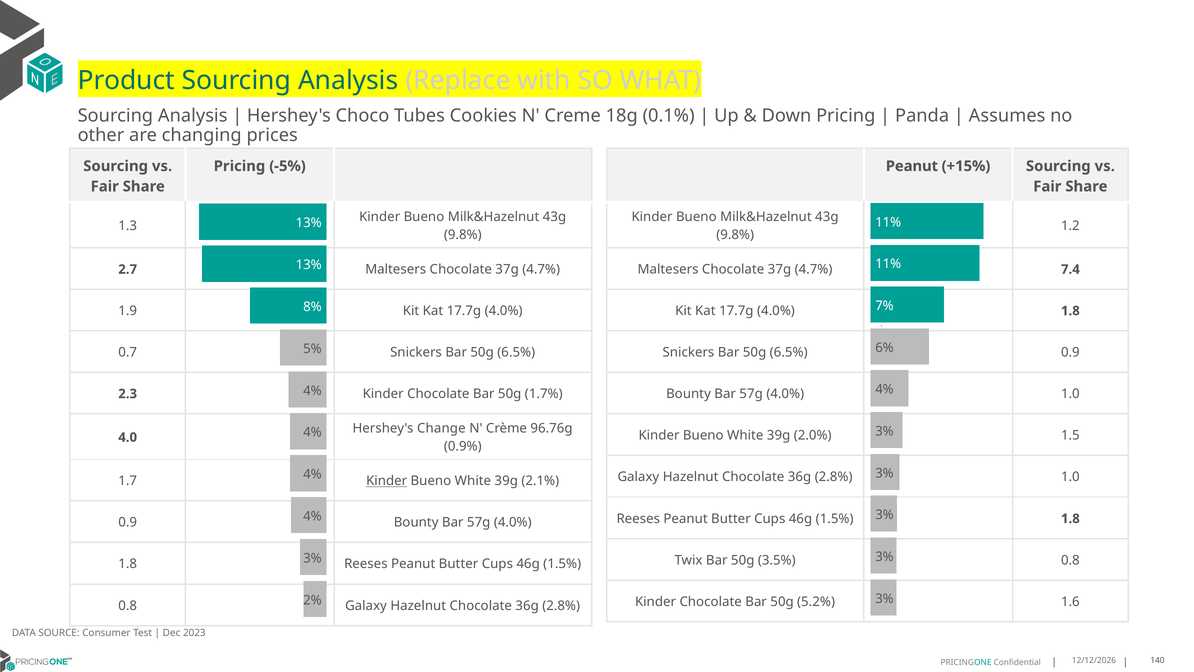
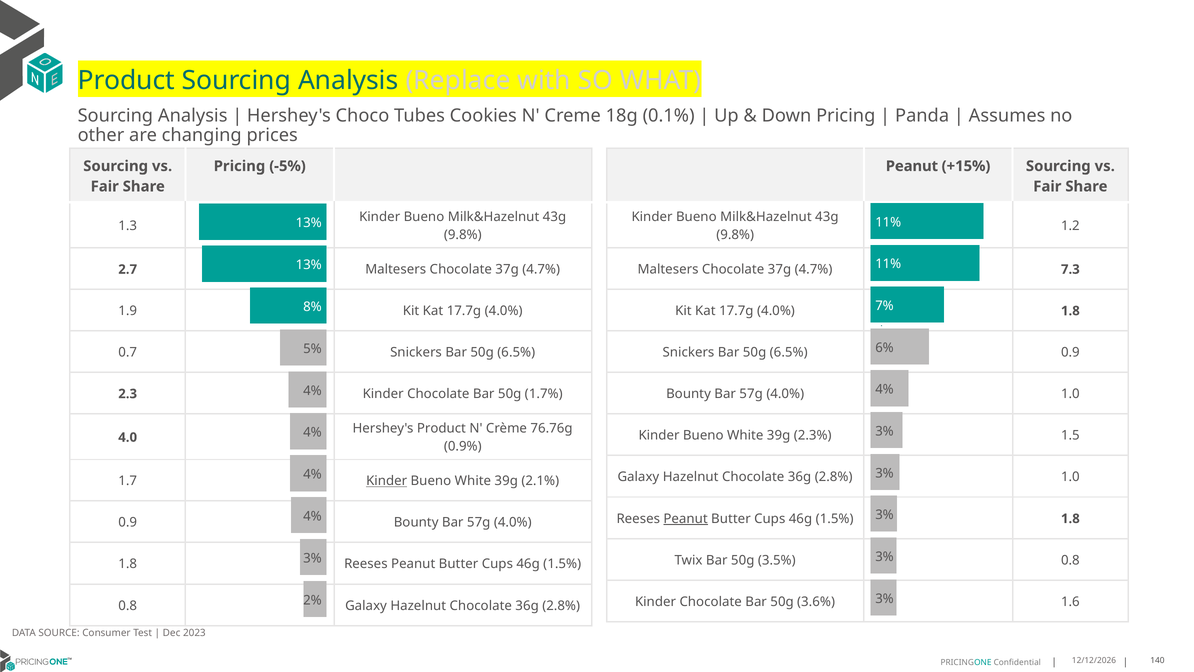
7.4: 7.4 -> 7.3
Hershey's Change: Change -> Product
96.76g: 96.76g -> 76.76g
2.0%: 2.0% -> 2.3%
Peanut at (686, 518) underline: none -> present
5.2%: 5.2% -> 3.6%
